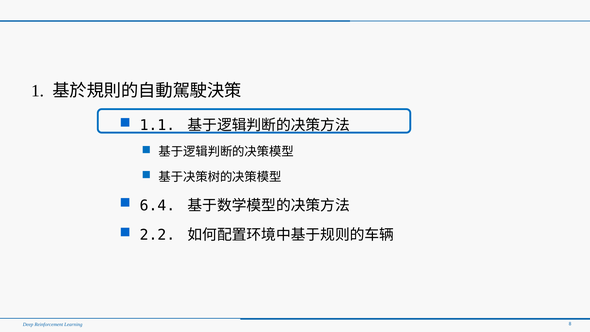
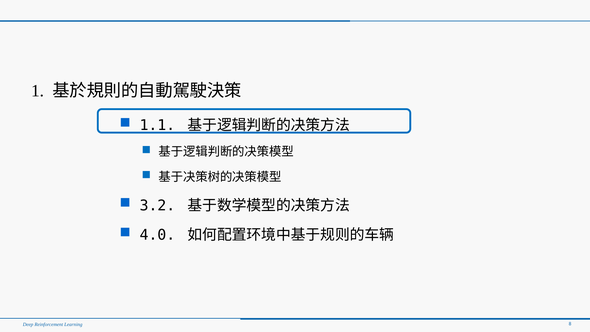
6.4: 6.4 -> 3.2
2.2: 2.2 -> 4.0
